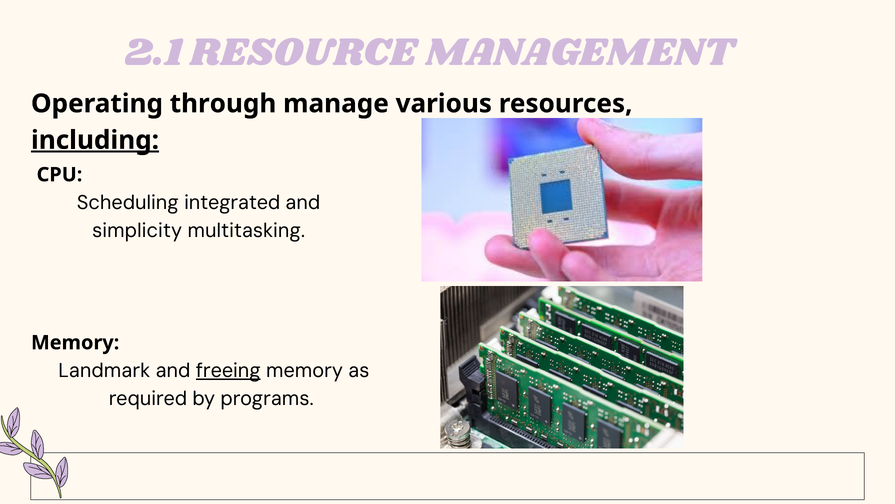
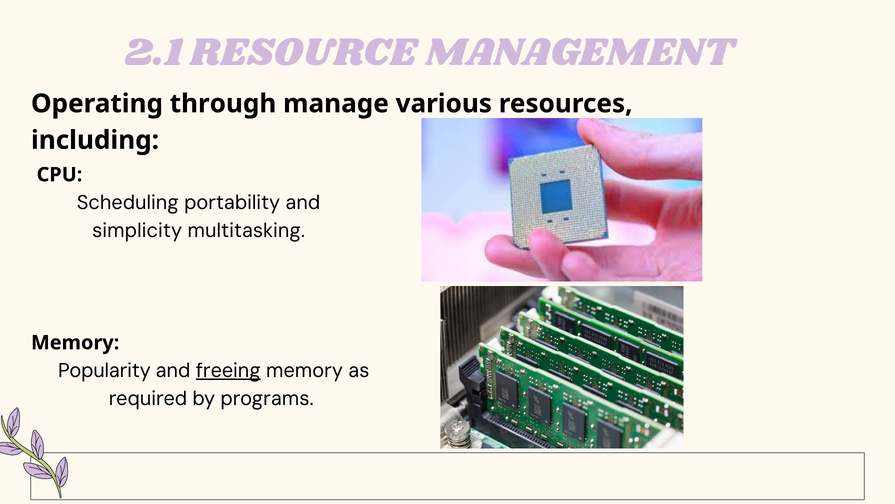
including underline: present -> none
integrated: integrated -> portability
Landmark: Landmark -> Popularity
